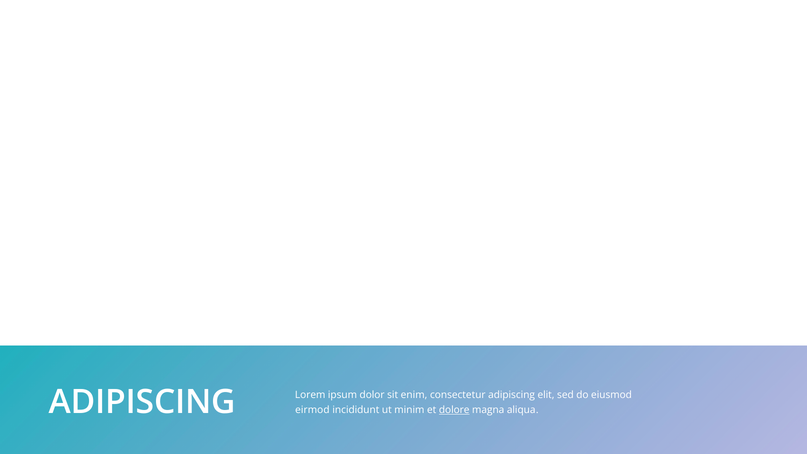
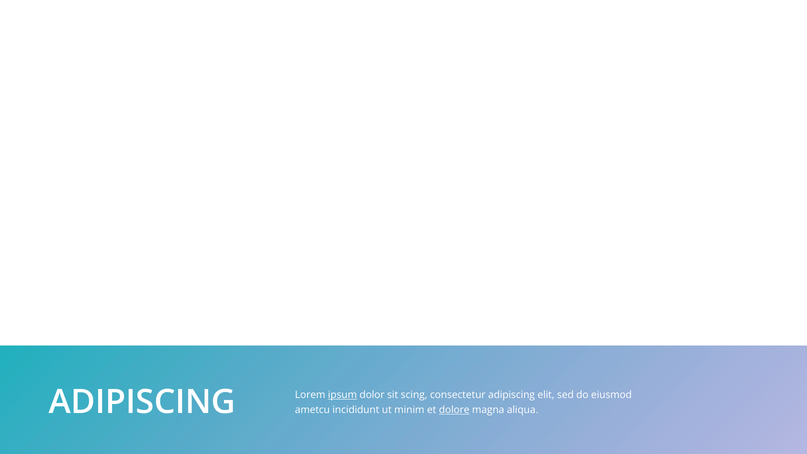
ipsum underline: none -> present
enim: enim -> scing
eirmod: eirmod -> ametcu
